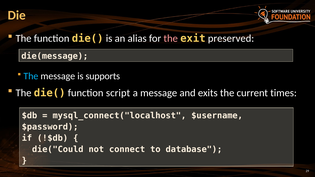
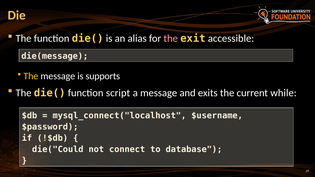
preserved: preserved -> accessible
The at (31, 76) colour: light blue -> yellow
times: times -> while
